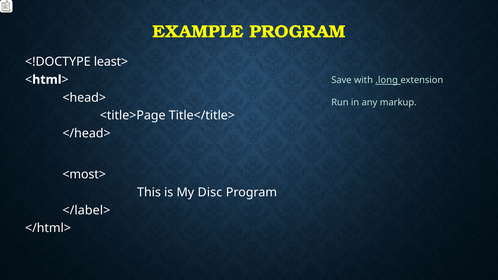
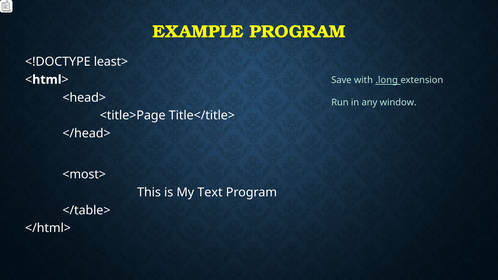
markup: markup -> window
Disc: Disc -> Text
</label>: </label> -> </table>
